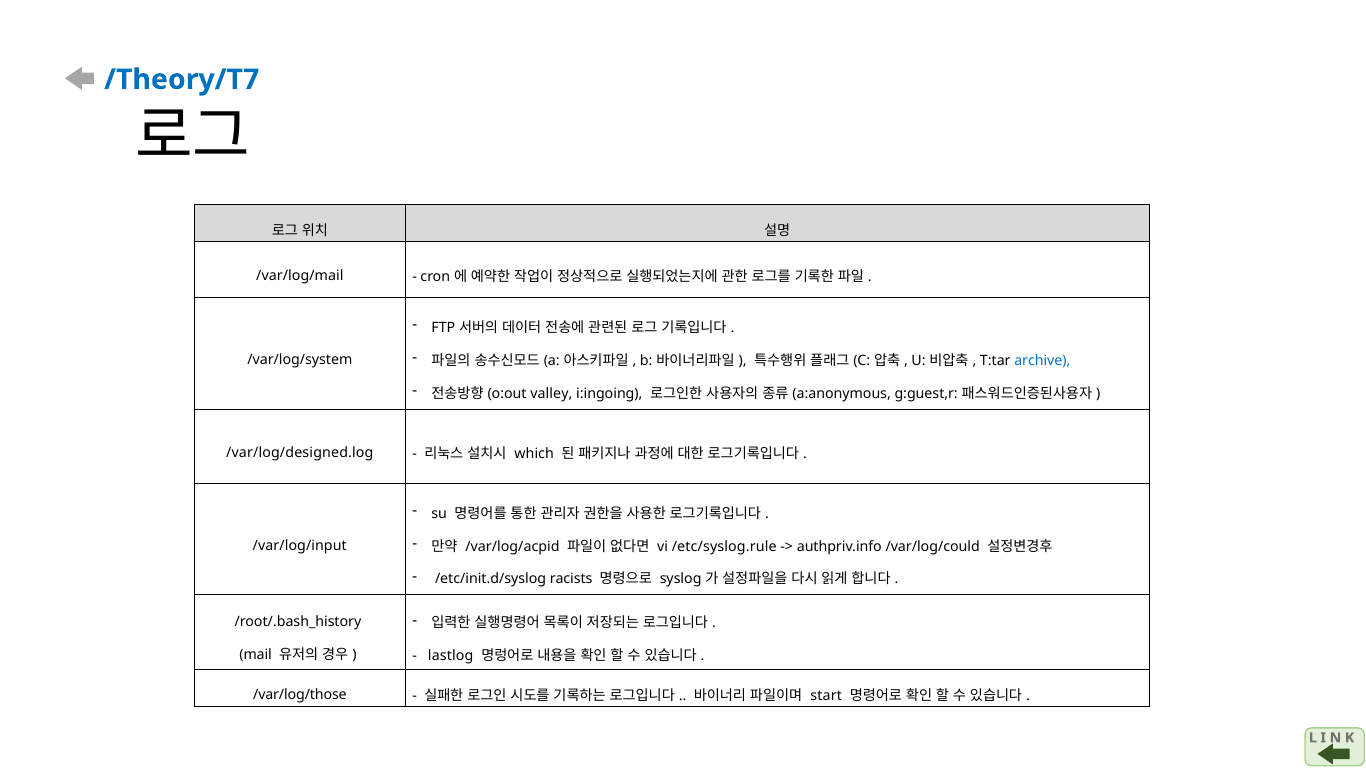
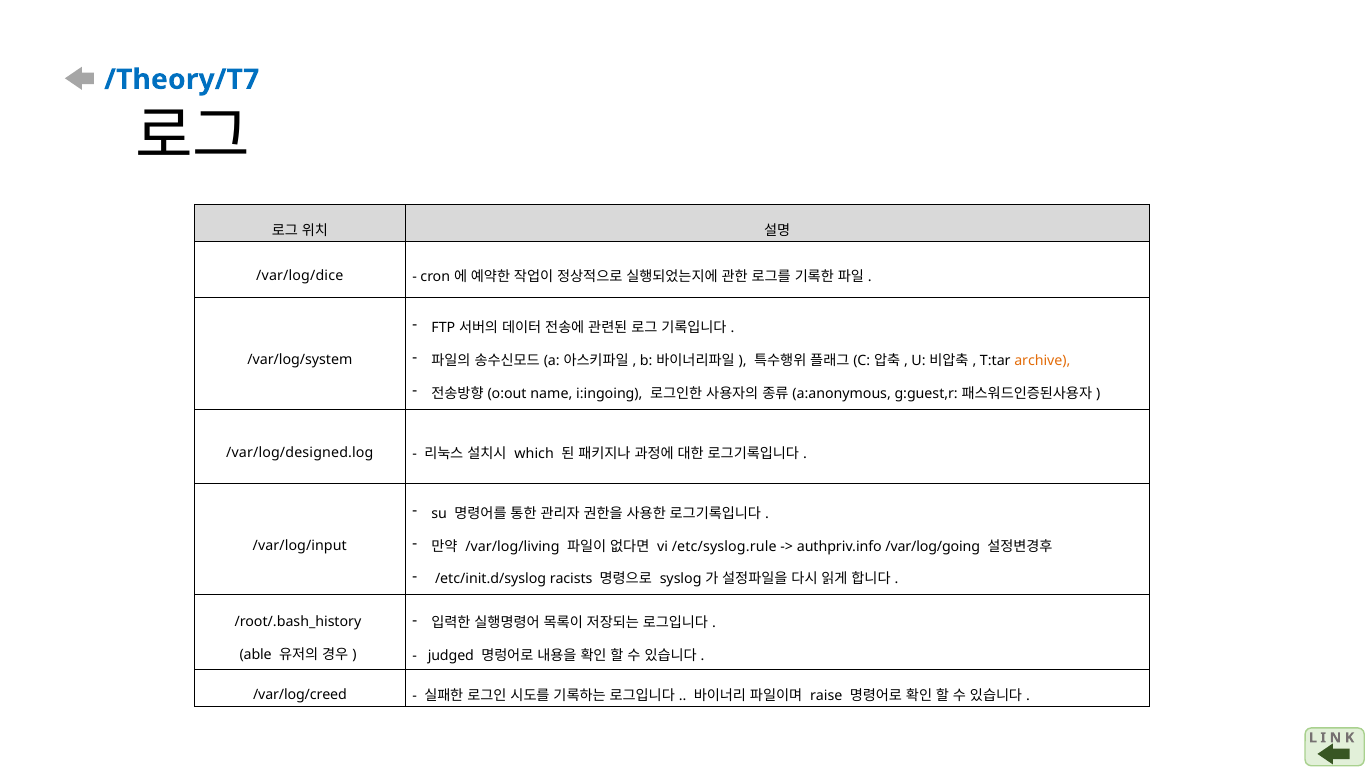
/var/log/mail: /var/log/mail -> /var/log/dice
archive colour: blue -> orange
valley: valley -> name
/var/log/acpid: /var/log/acpid -> /var/log/living
/var/log/could: /var/log/could -> /var/log/going
mail: mail -> able
lastlog: lastlog -> judged
/var/log/those: /var/log/those -> /var/log/creed
start: start -> raise
